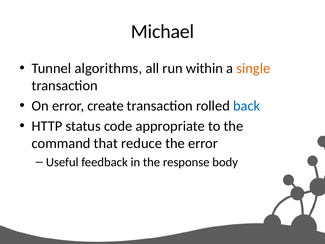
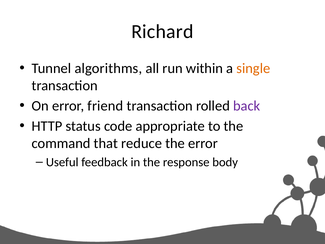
Michael: Michael -> Richard
create: create -> friend
back colour: blue -> purple
